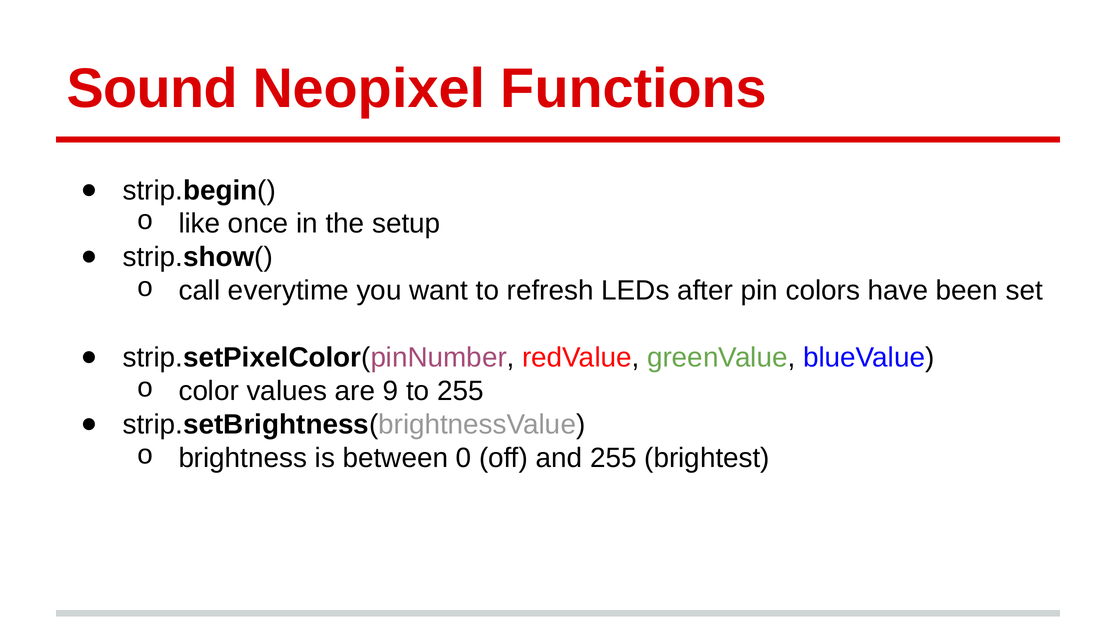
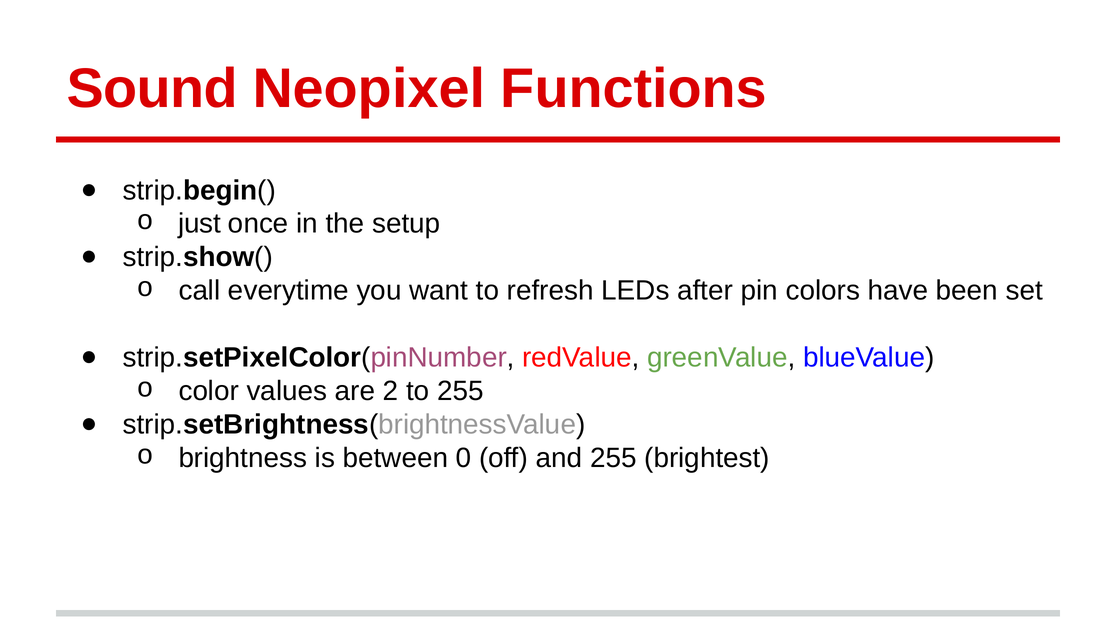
like: like -> just
9: 9 -> 2
